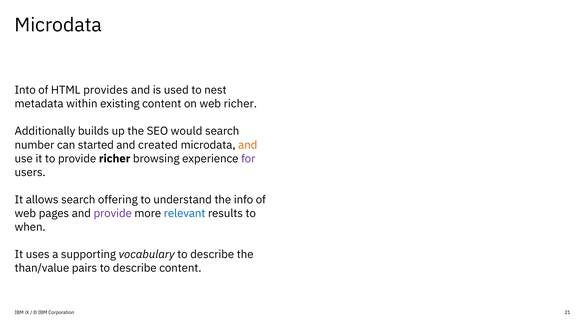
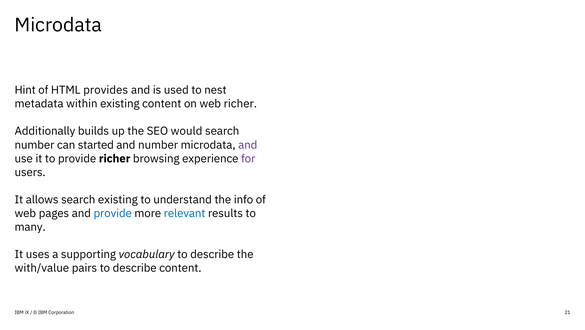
Into: Into -> Hint
and created: created -> number
and at (248, 145) colour: orange -> purple
search offering: offering -> existing
provide at (113, 213) colour: purple -> blue
when: when -> many
than/value: than/value -> with/value
